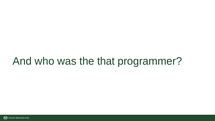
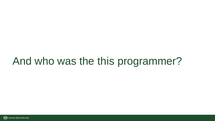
that: that -> this
